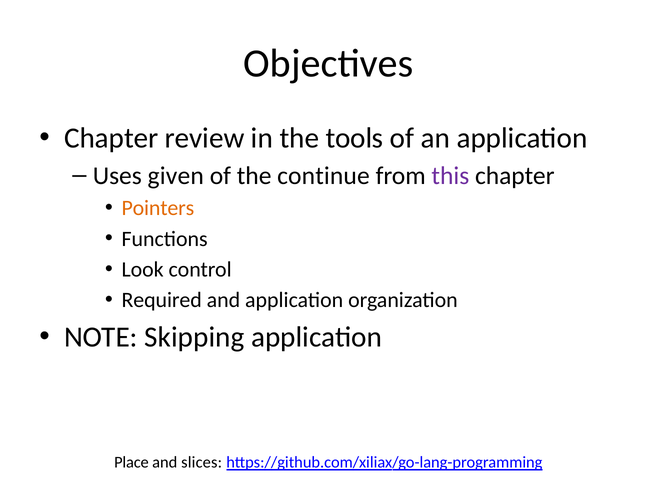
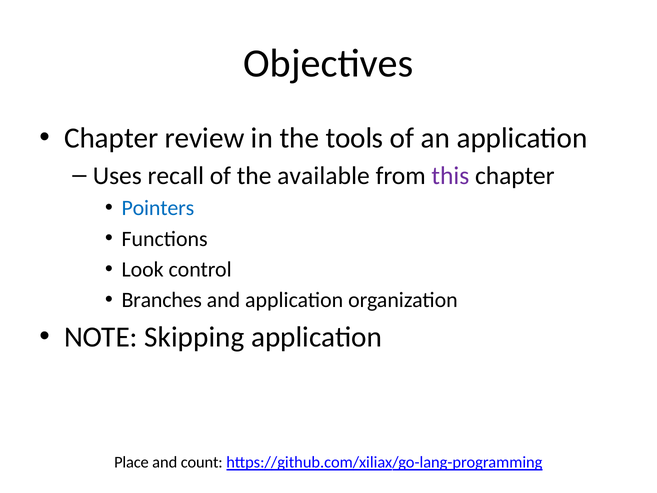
given: given -> recall
continue: continue -> available
Pointers colour: orange -> blue
Required: Required -> Branches
slices: slices -> count
